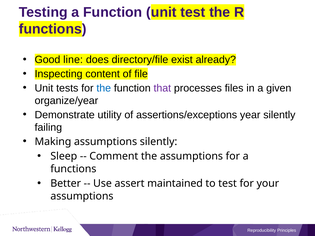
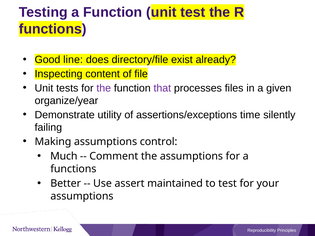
the at (104, 88) colour: blue -> purple
year: year -> time
assumptions silently: silently -> control
Sleep: Sleep -> Much
